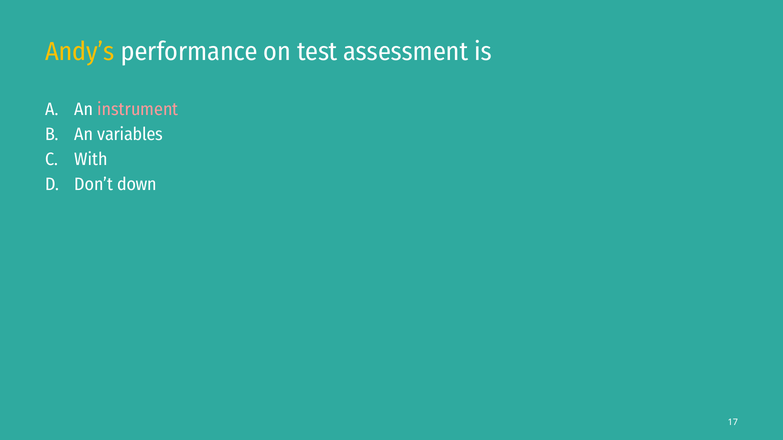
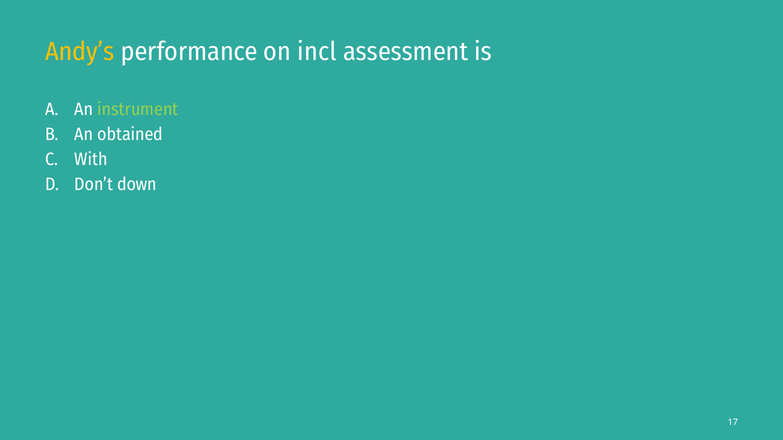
test: test -> incl
instrument colour: pink -> light green
variables: variables -> obtained
